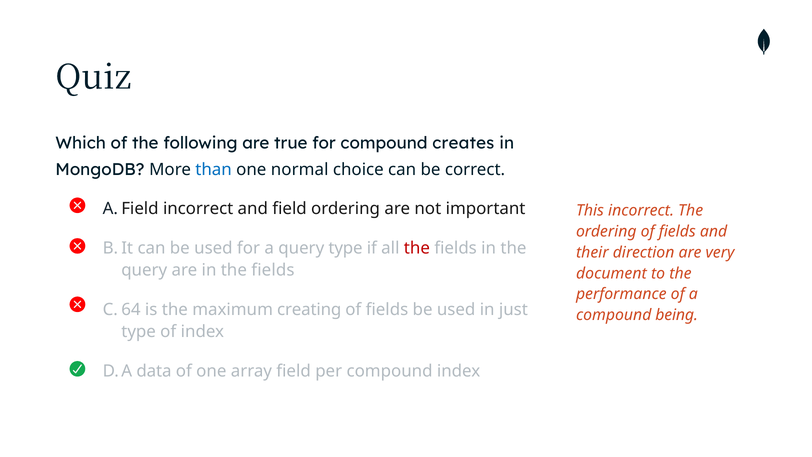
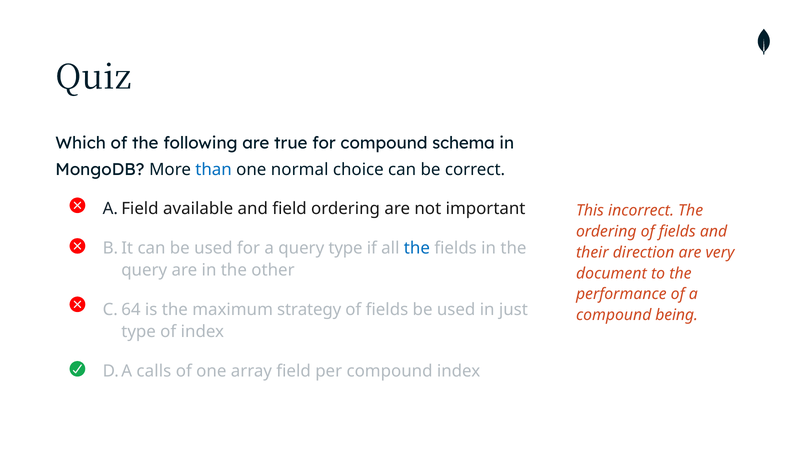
creates: creates -> schema
incorrect at (198, 209): incorrect -> available
the at (417, 248) colour: red -> blue
in the fields: fields -> other
creating: creating -> strategy
data: data -> calls
